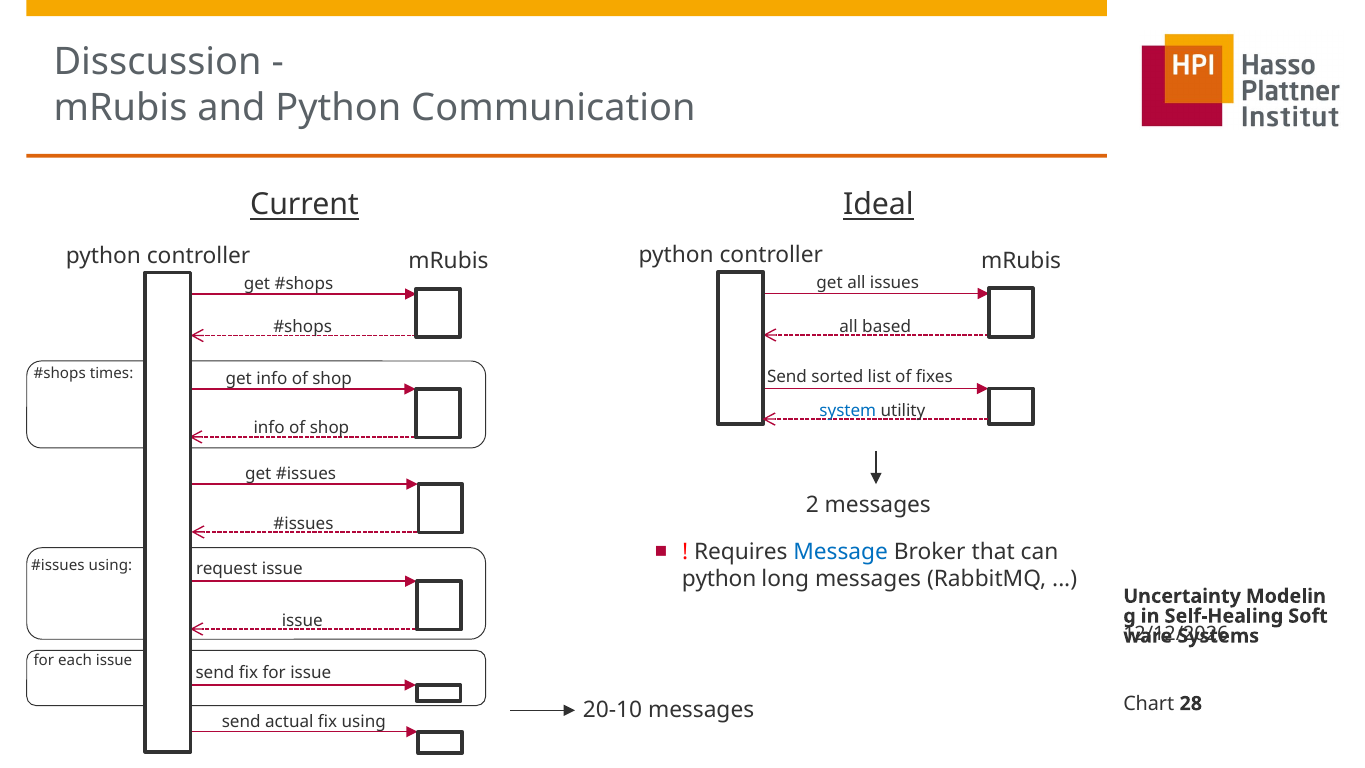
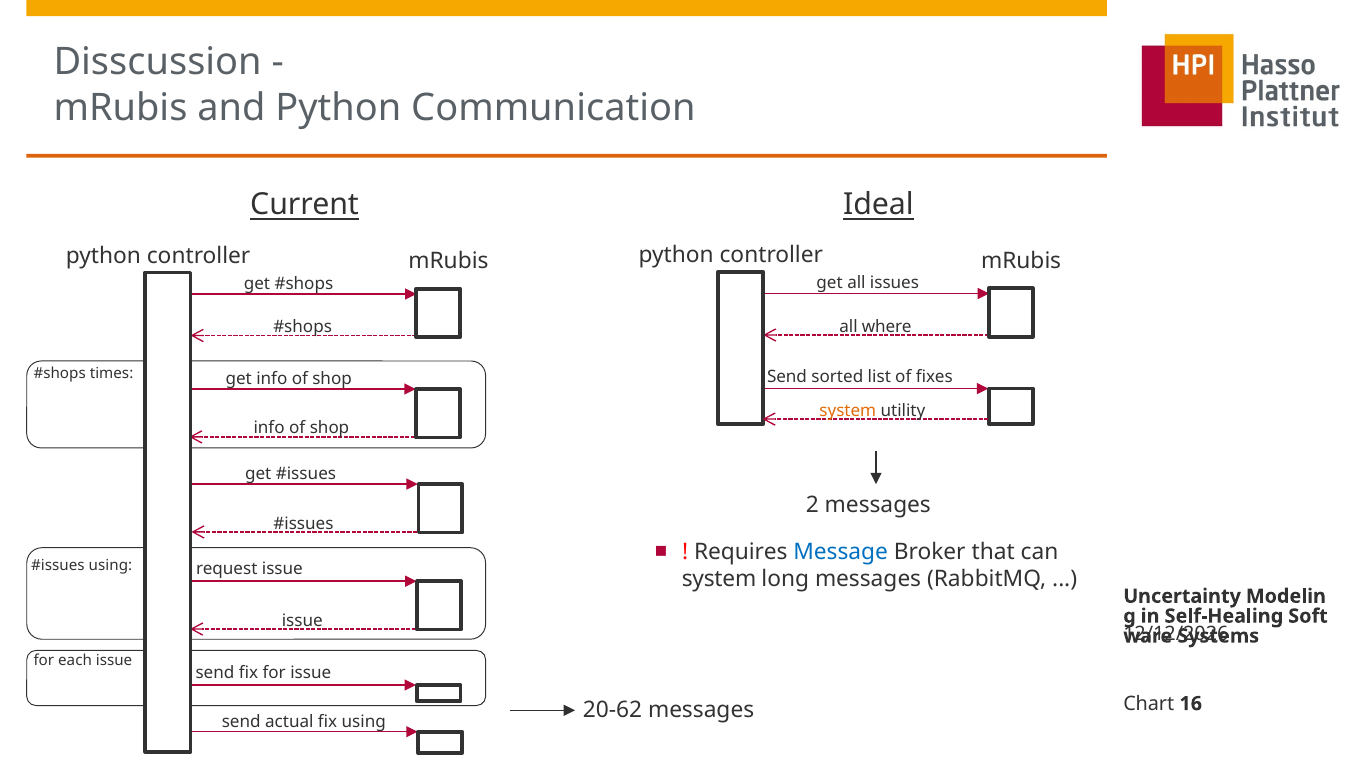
based: based -> where
system at (848, 410) colour: blue -> orange
python at (719, 579): python -> system
28: 28 -> 16
20-10: 20-10 -> 20-62
